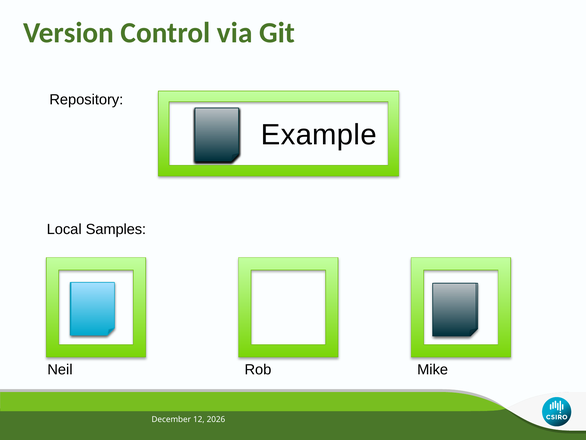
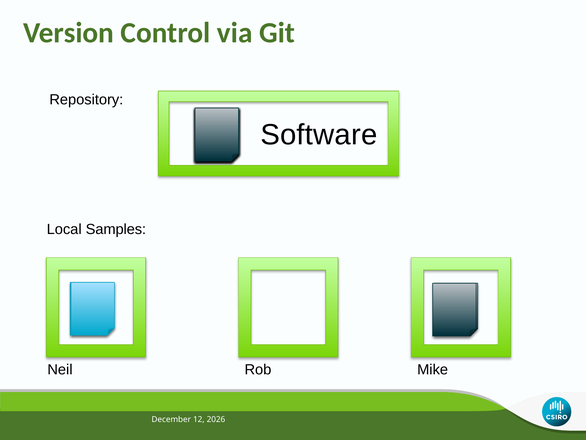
Example: Example -> Software
